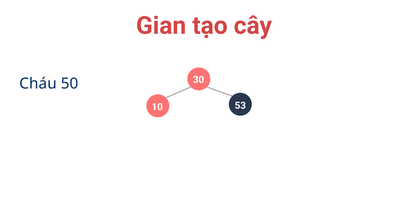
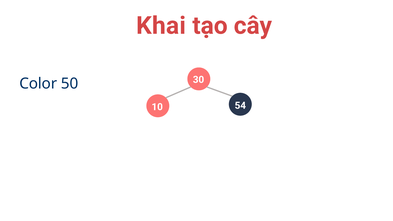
Gian: Gian -> Khai
Cháu: Cháu -> Color
53: 53 -> 54
